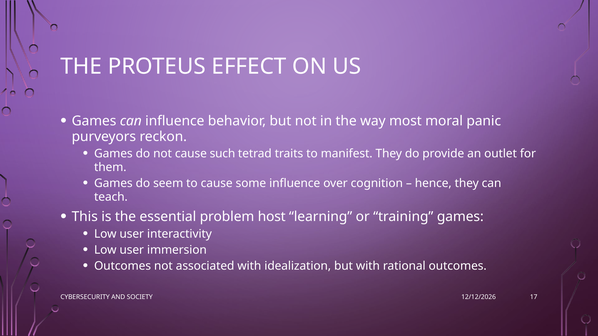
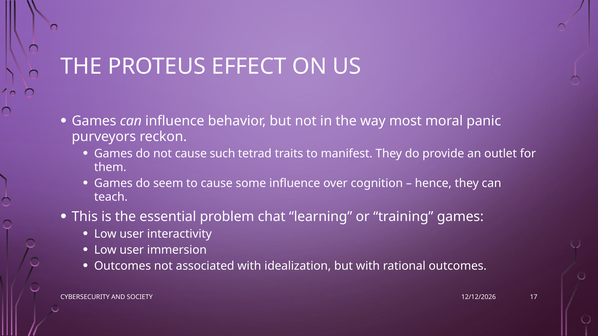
host: host -> chat
